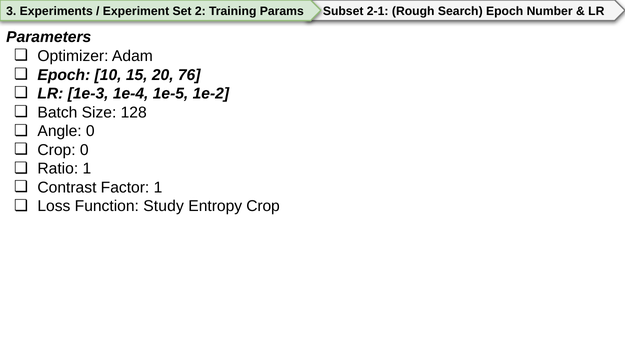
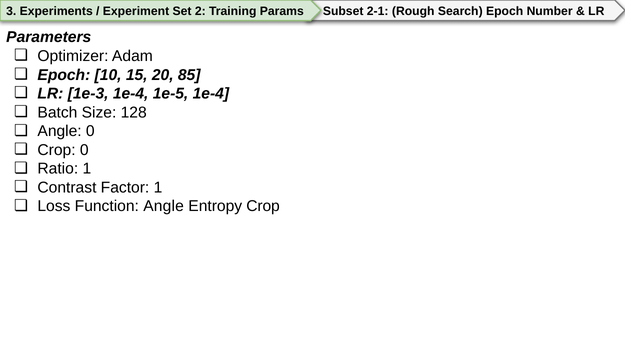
76: 76 -> 85
1e-5 1e-2: 1e-2 -> 1e-4
Function Study: Study -> Angle
